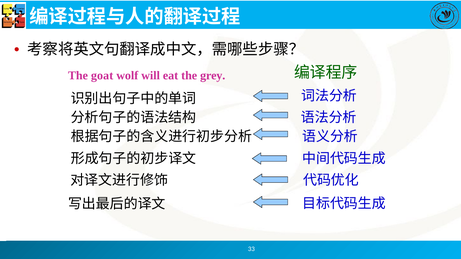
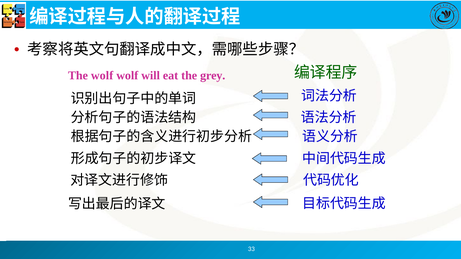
The goat: goat -> wolf
